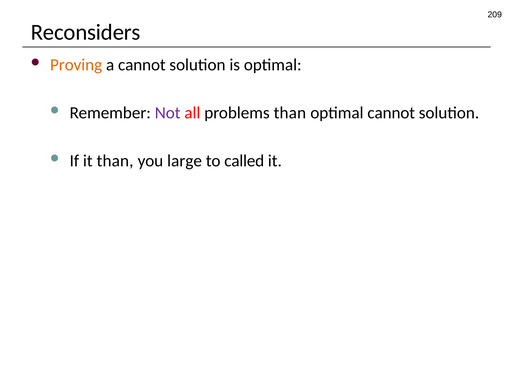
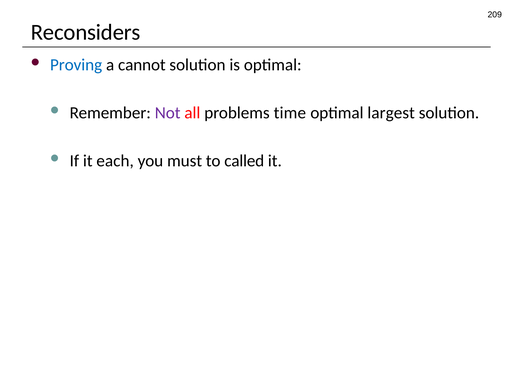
Proving colour: orange -> blue
problems than: than -> time
optimal cannot: cannot -> largest
it than: than -> each
large: large -> must
